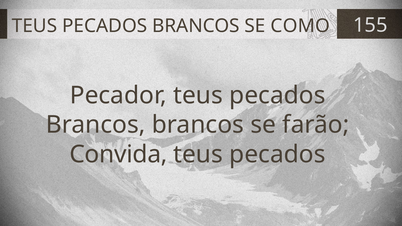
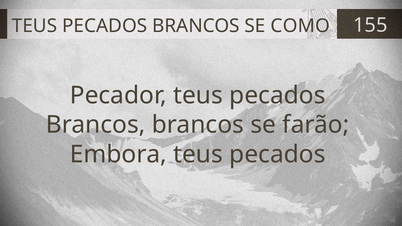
Convida: Convida -> Embora
